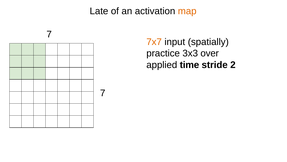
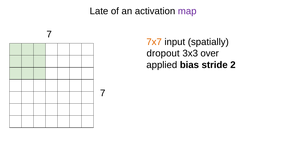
map colour: orange -> purple
practice: practice -> dropout
time: time -> bias
